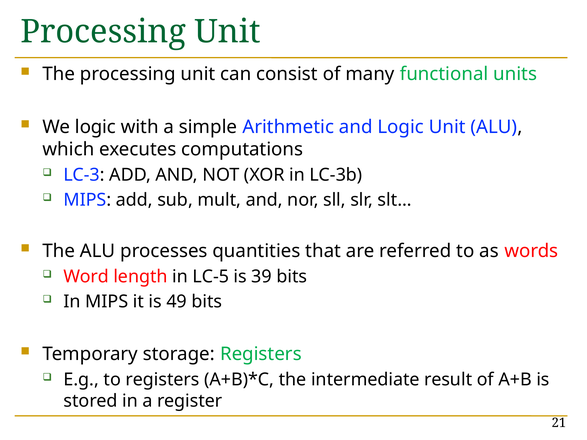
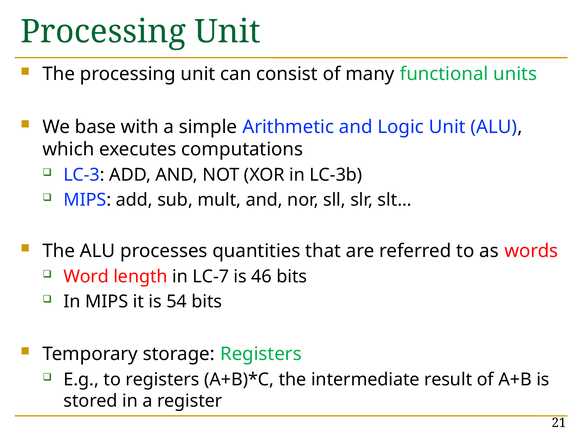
We logic: logic -> base
LC-5: LC-5 -> LC-7
39: 39 -> 46
49: 49 -> 54
